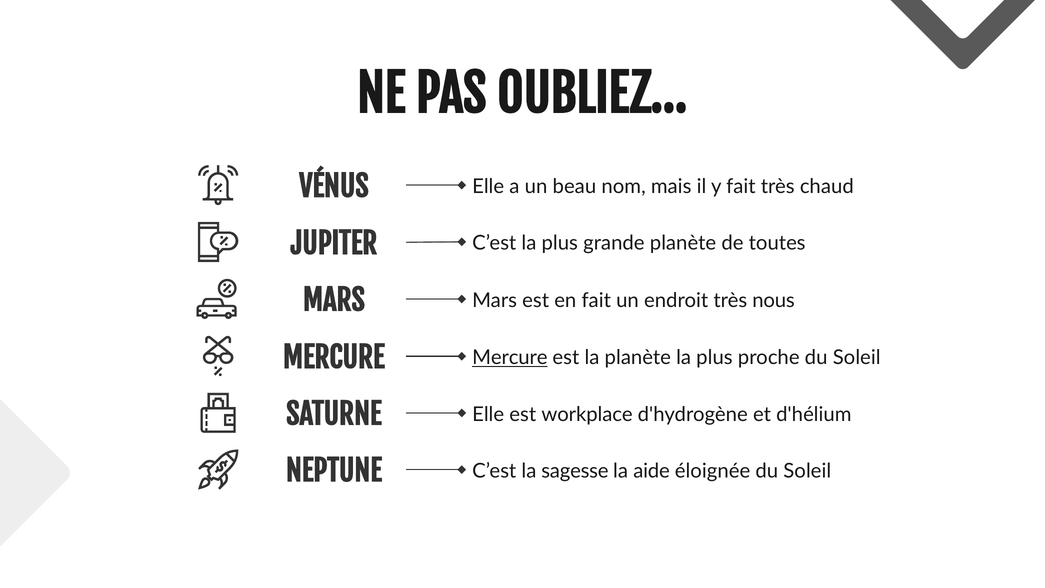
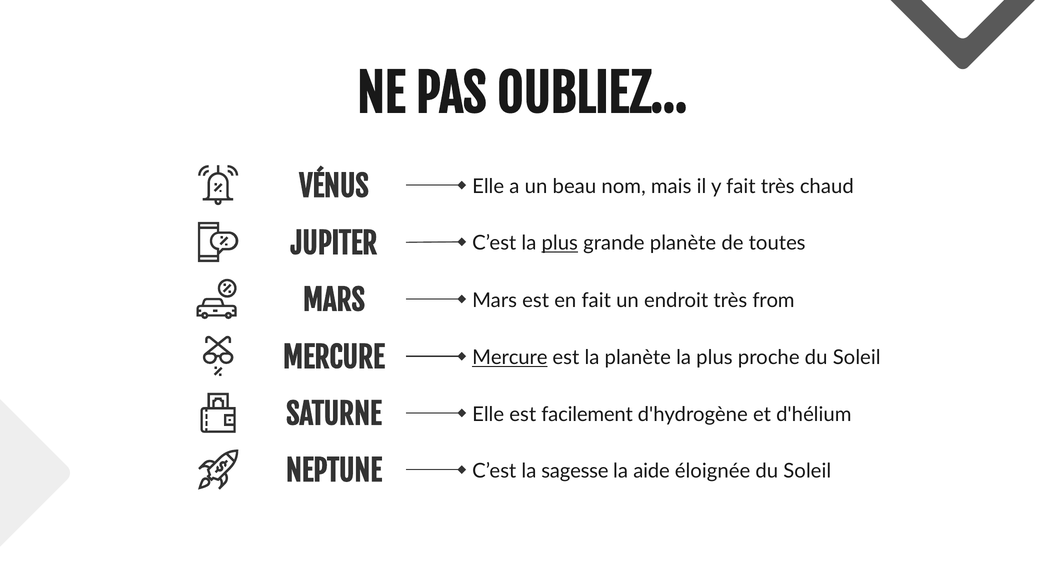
plus at (560, 243) underline: none -> present
nous: nous -> from
workplace: workplace -> facilement
